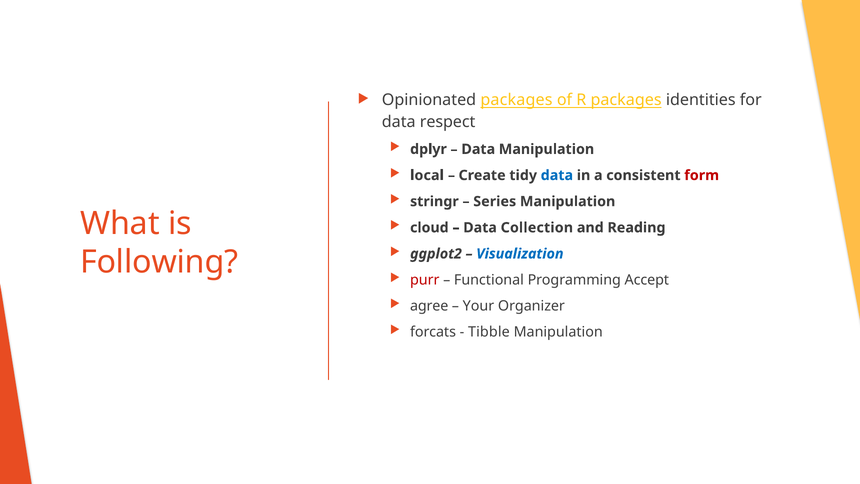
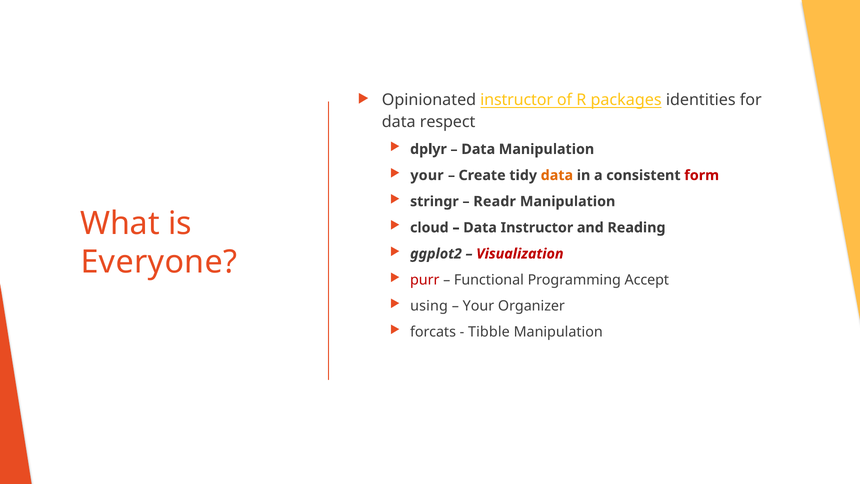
Opinionated packages: packages -> instructor
local at (427, 175): local -> your
data at (557, 175) colour: blue -> orange
Series: Series -> Readr
Data Collection: Collection -> Instructor
Visualization colour: blue -> red
Following: Following -> Everyone
agree: agree -> using
